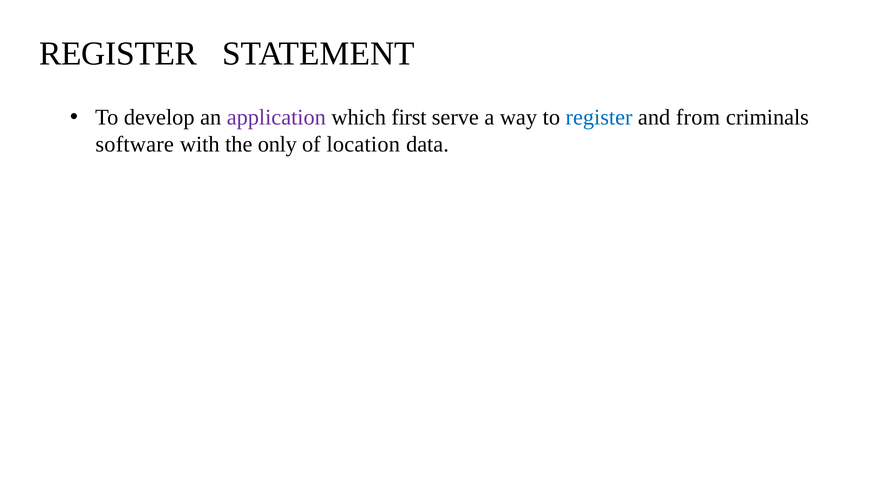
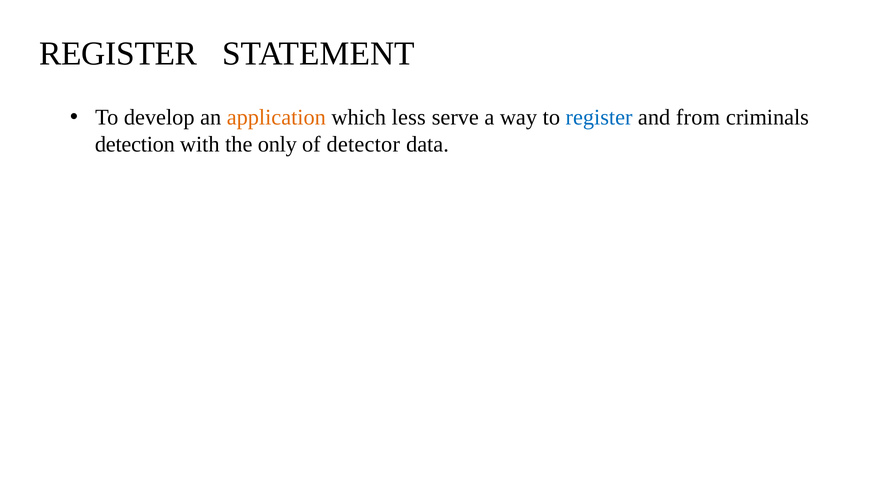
application colour: purple -> orange
first: first -> less
software: software -> detection
location: location -> detector
